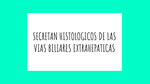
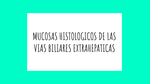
SECRETAN: SECRETAN -> MUCOSAS
